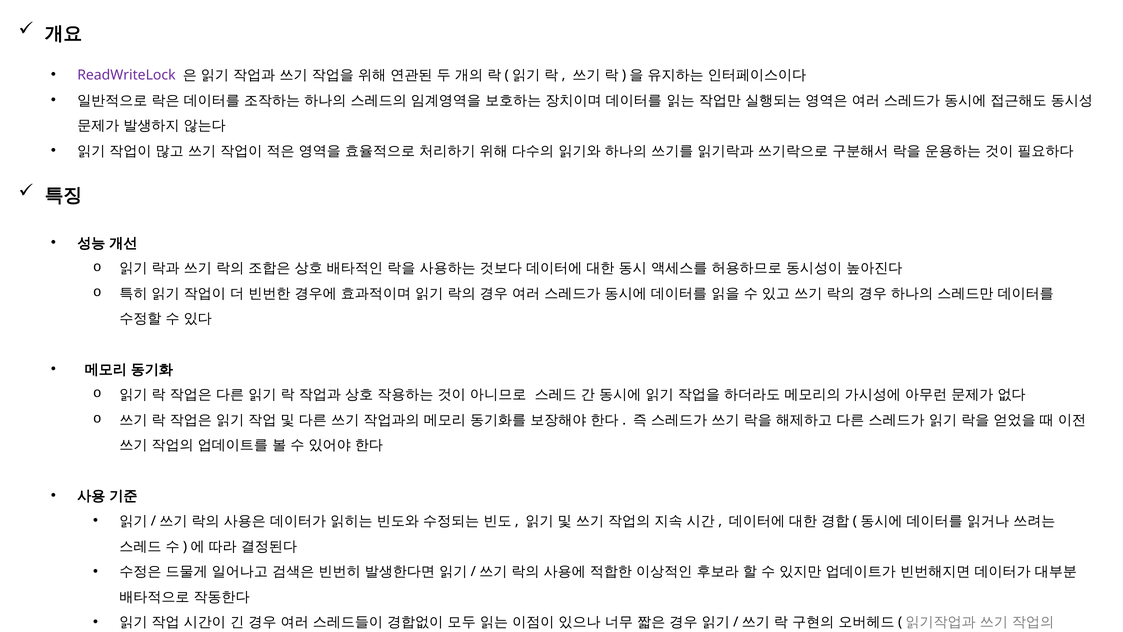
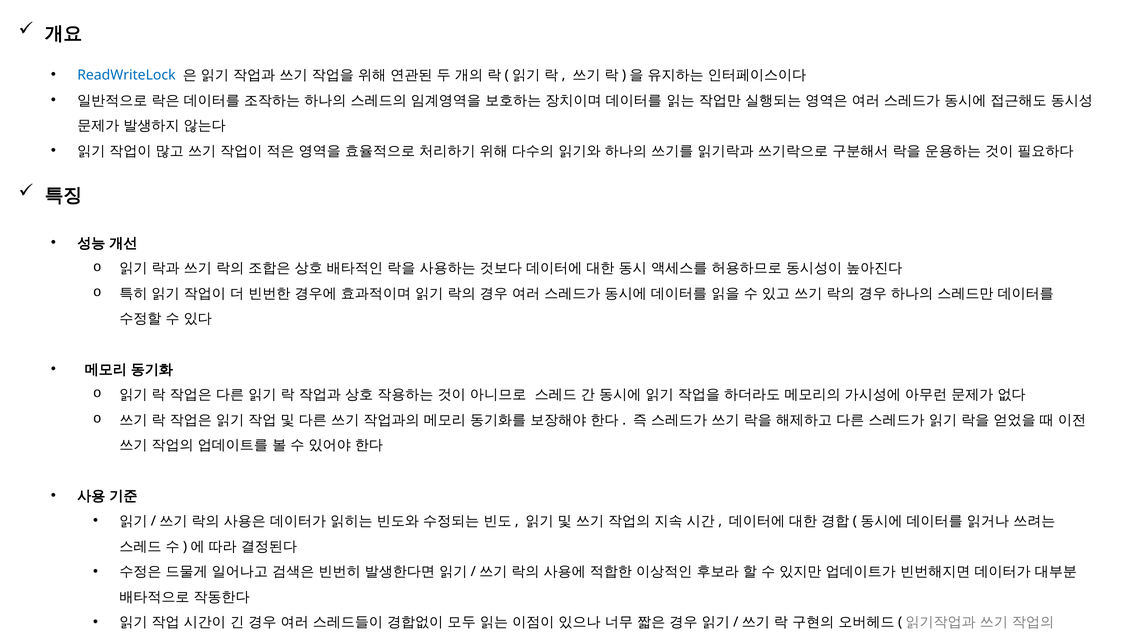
ReadWriteLock colour: purple -> blue
